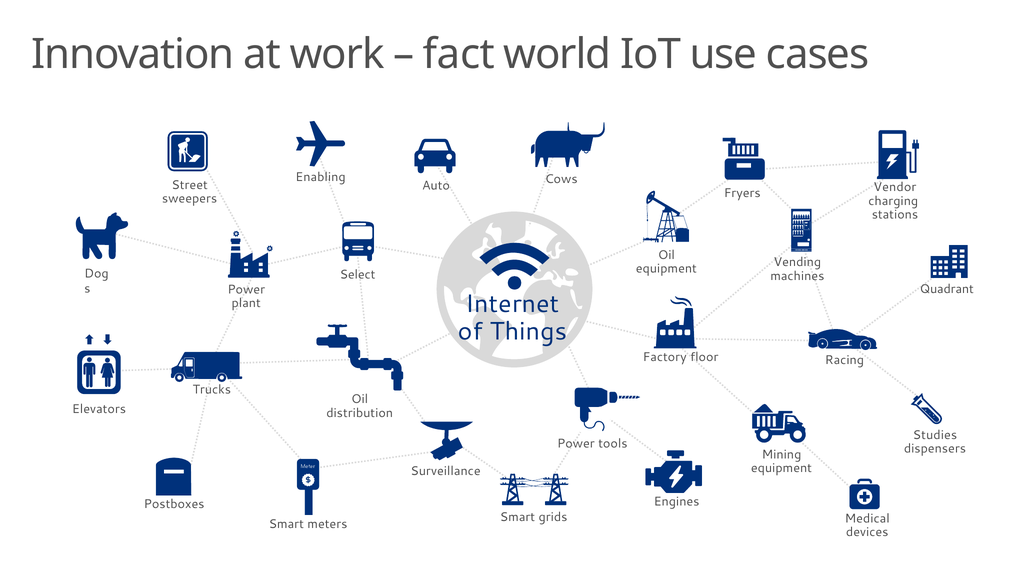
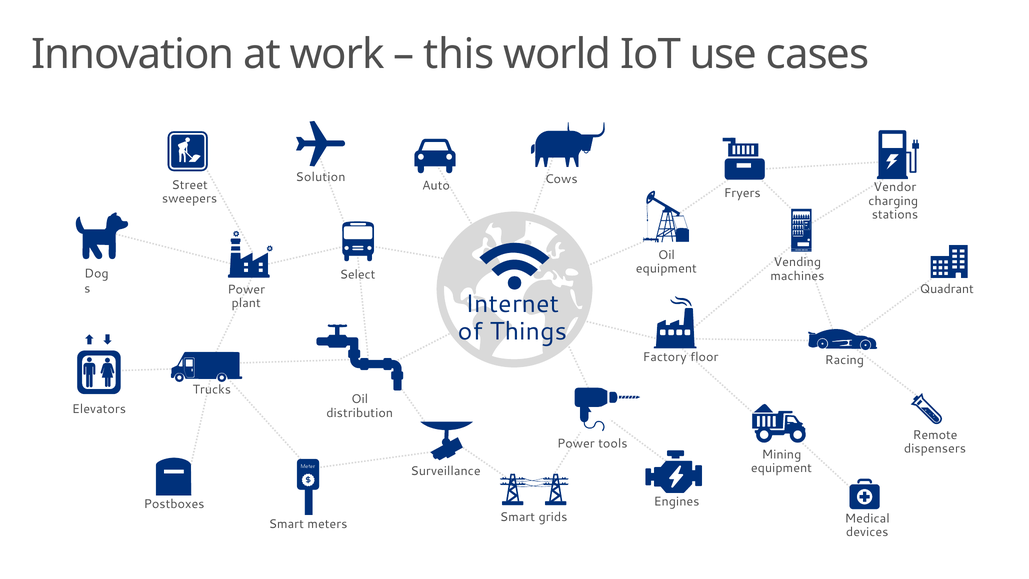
fact: fact -> this
Enabling: Enabling -> Solution
Studies: Studies -> Remote
